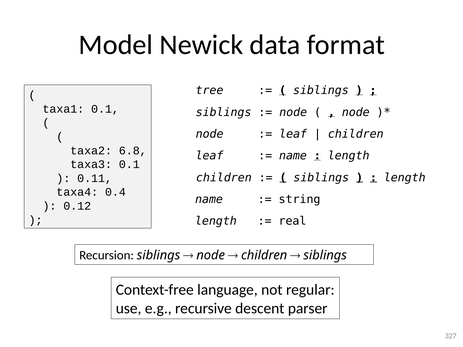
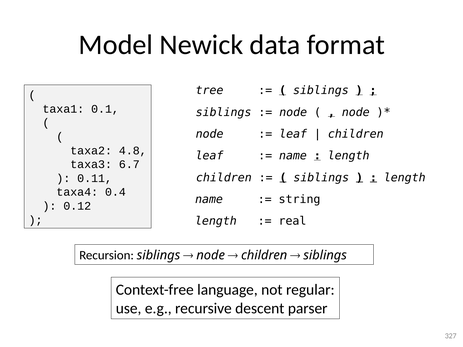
6.8: 6.8 -> 4.8
taxa3 0.1: 0.1 -> 6.7
